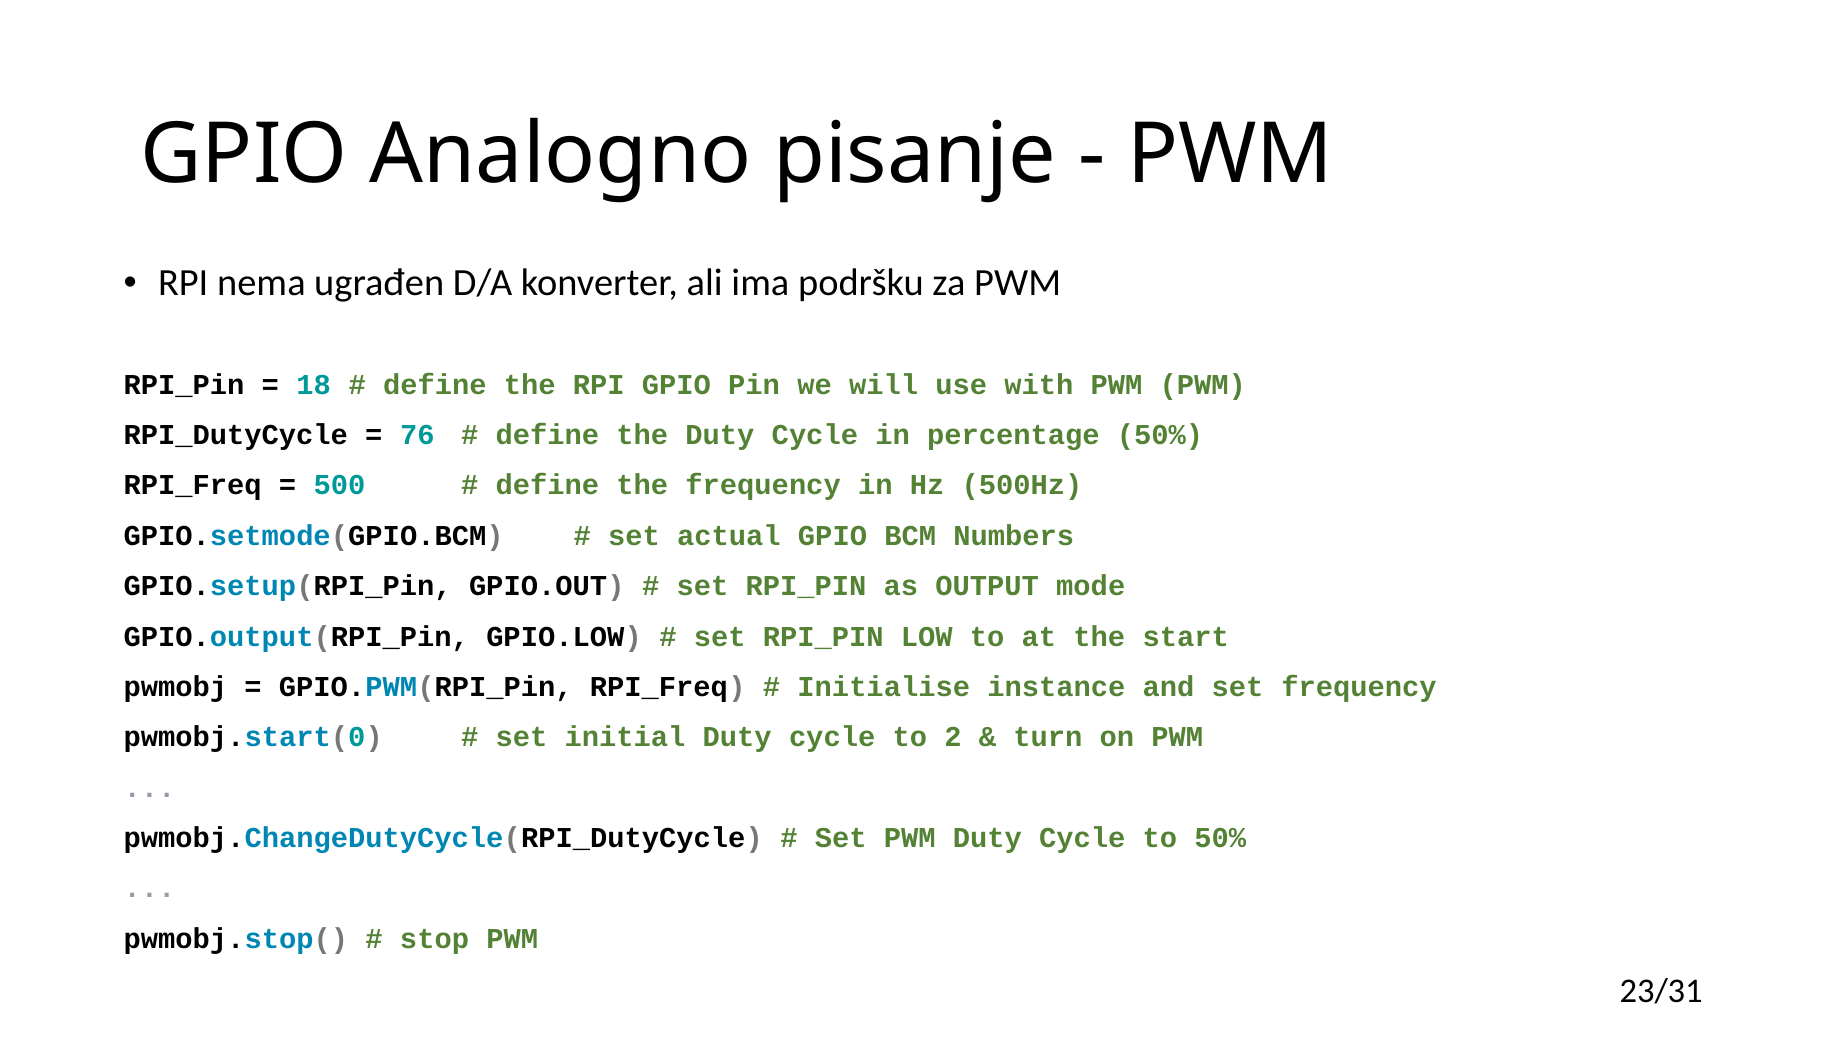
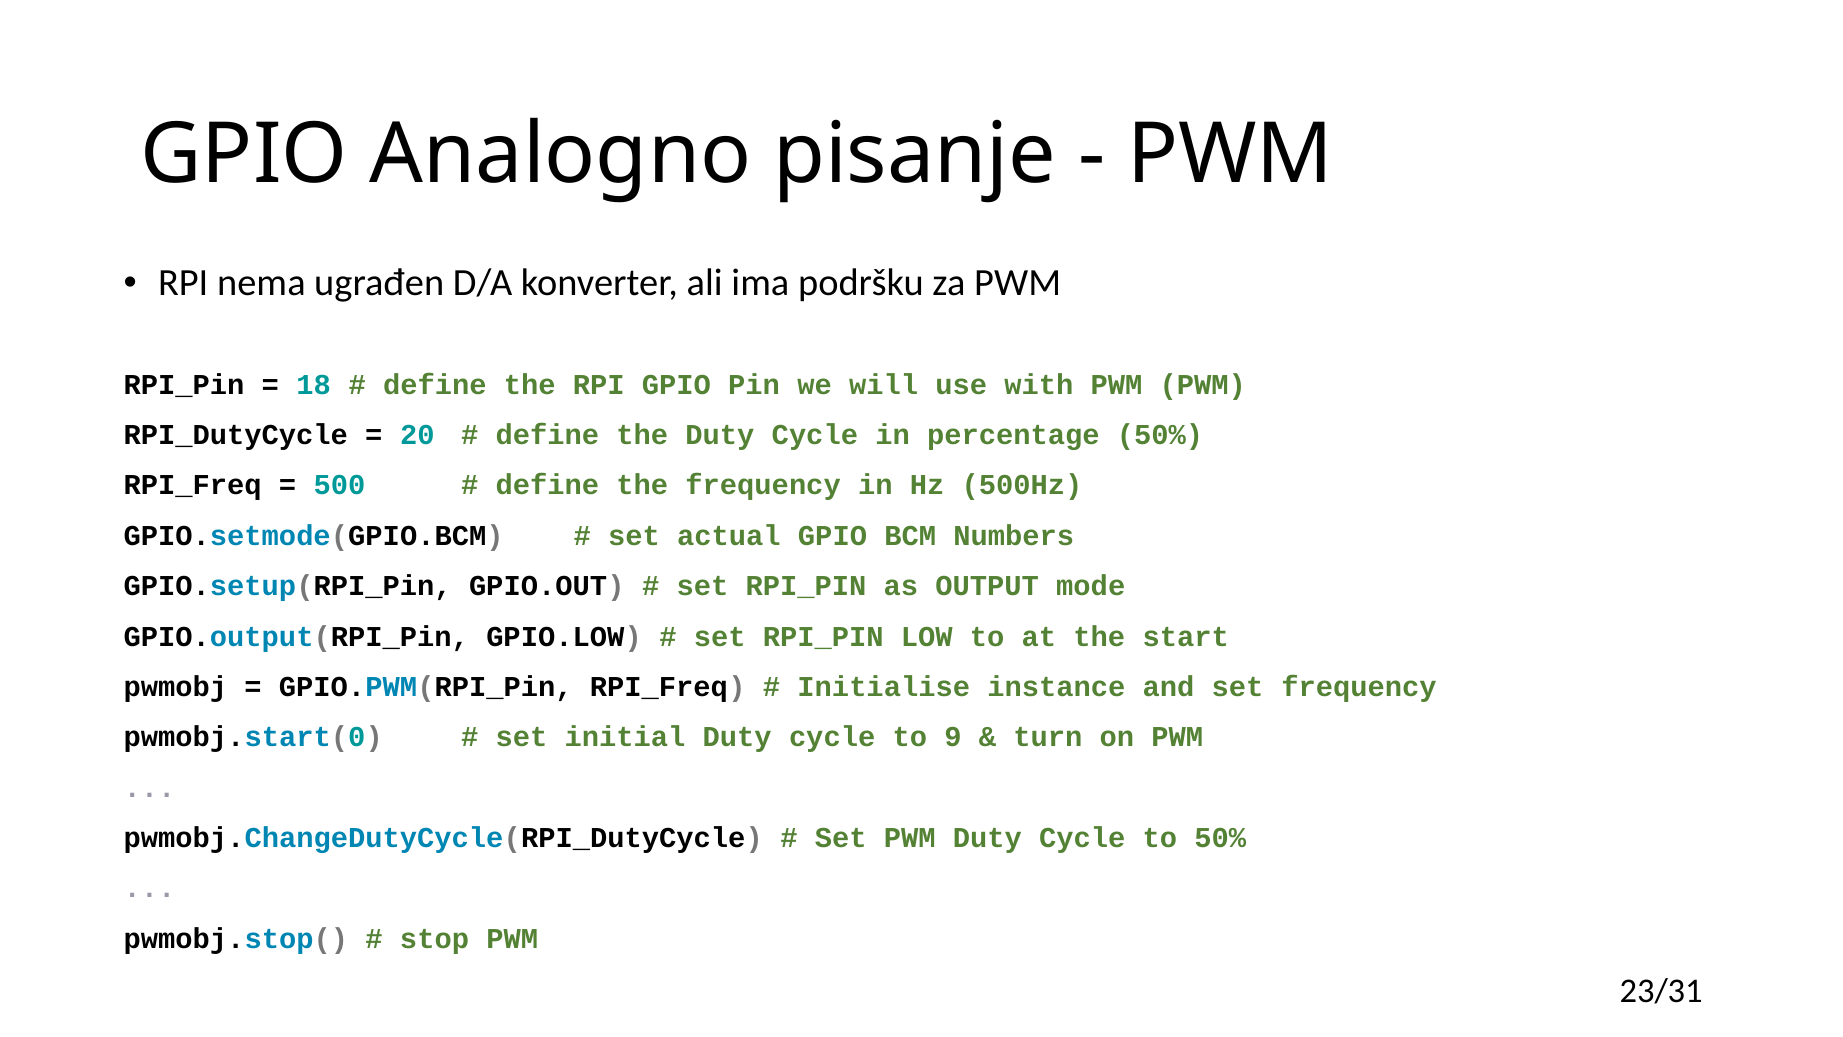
76: 76 -> 20
2: 2 -> 9
